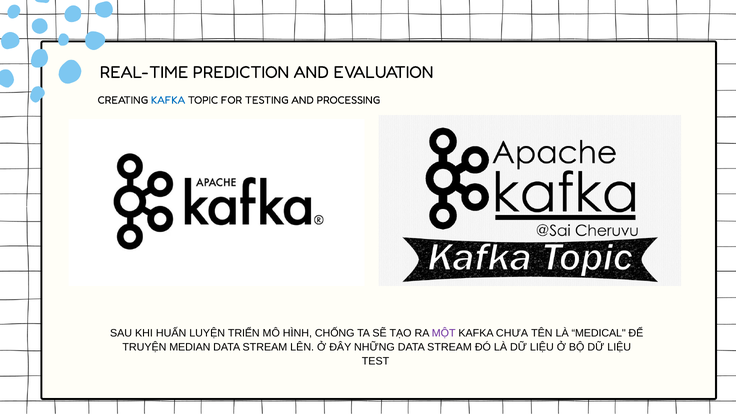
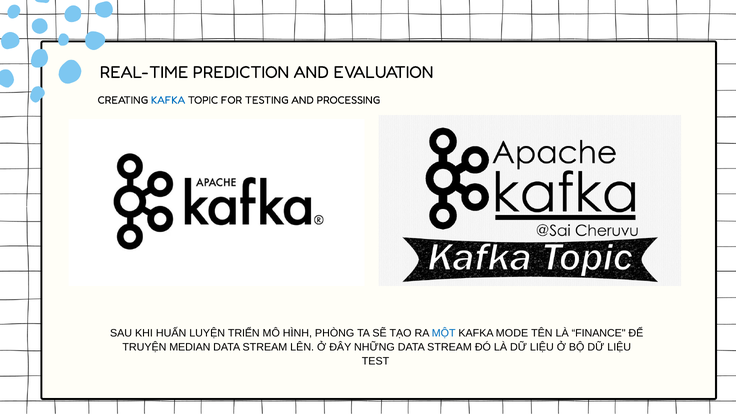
CHỐNG: CHỐNG -> PHÒNG
MỘT colour: purple -> blue
CHƯA: CHƯA -> MODE
MEDICAL: MEDICAL -> FINANCE
